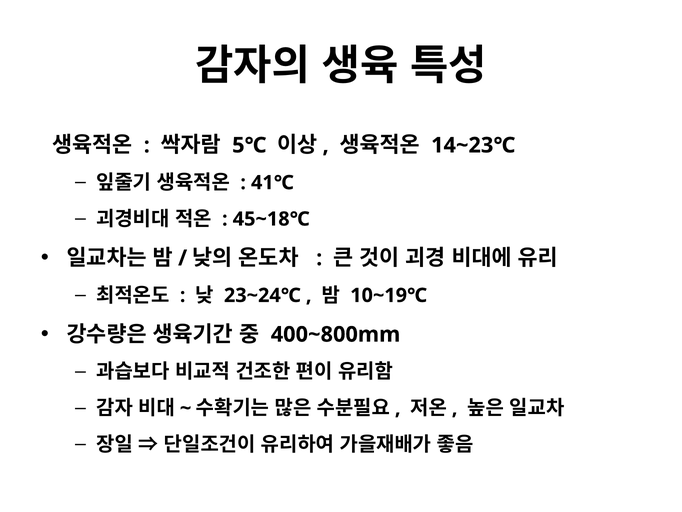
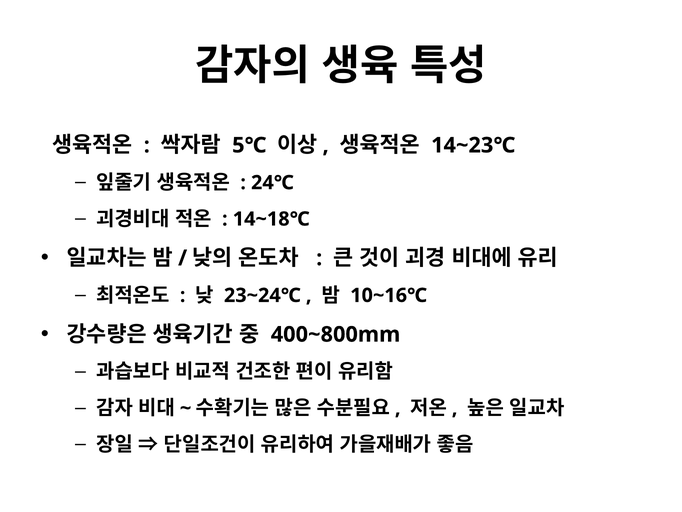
41℃: 41℃ -> 24℃
45~18℃: 45~18℃ -> 14~18℃
10~19℃: 10~19℃ -> 10~16℃
